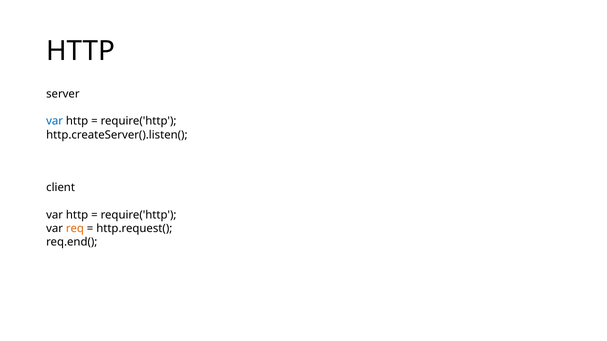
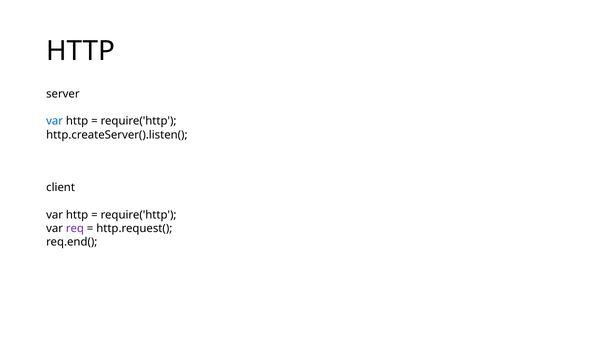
req colour: orange -> purple
